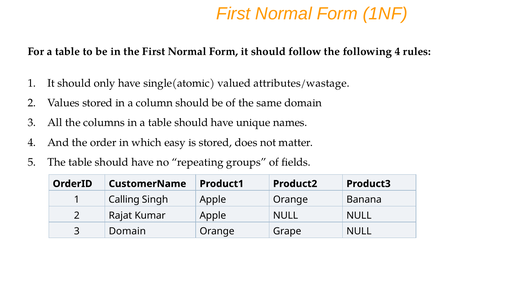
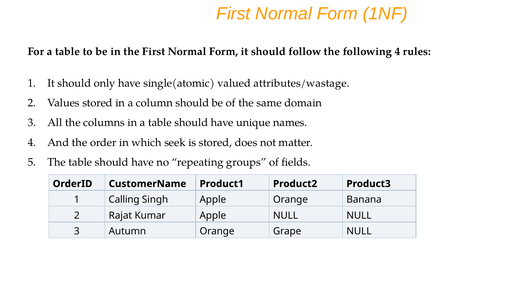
easy: easy -> seek
3 Domain: Domain -> Autumn
